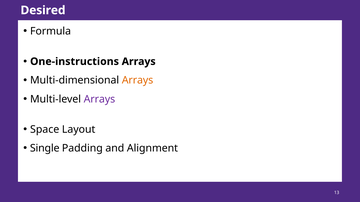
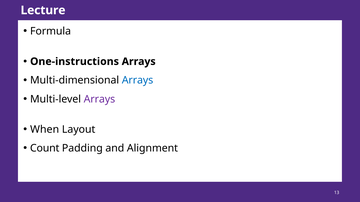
Desired: Desired -> Lecture
Arrays at (138, 80) colour: orange -> blue
Space: Space -> When
Single: Single -> Count
